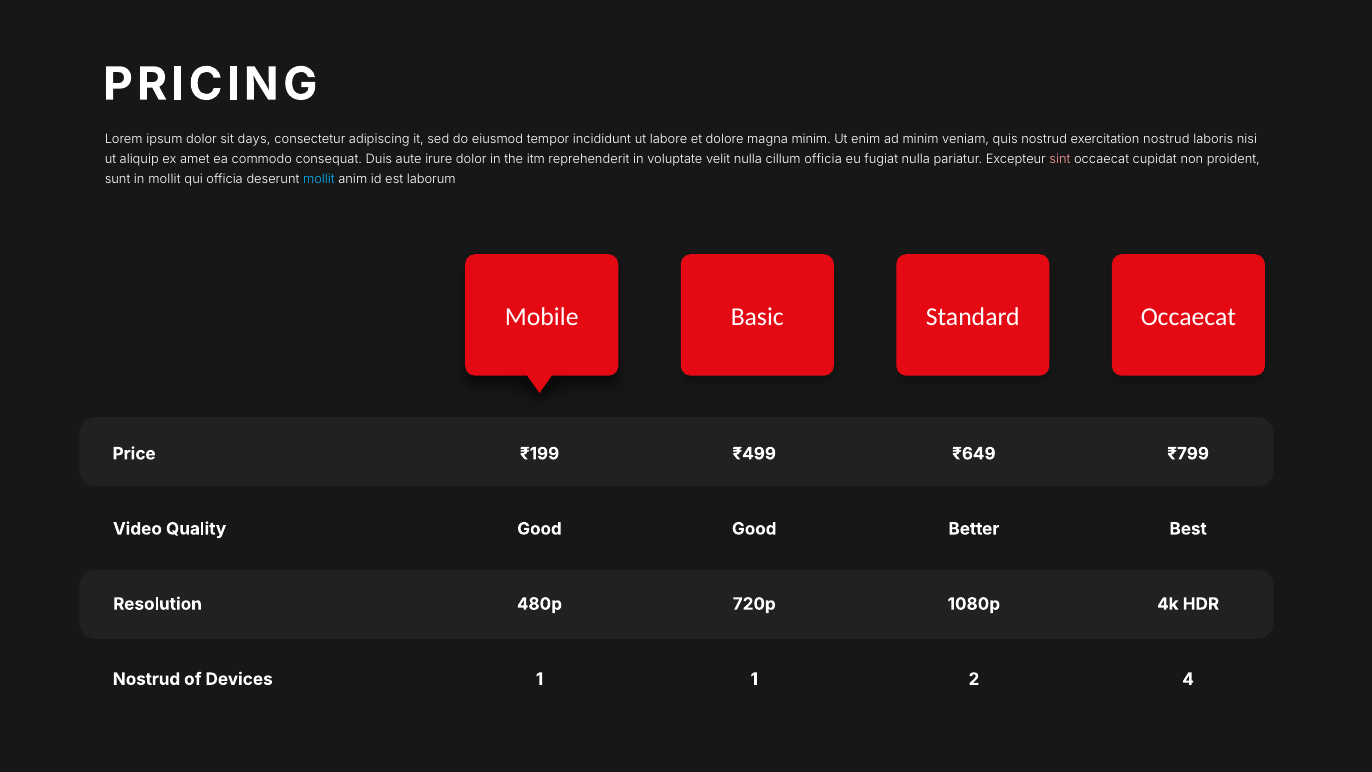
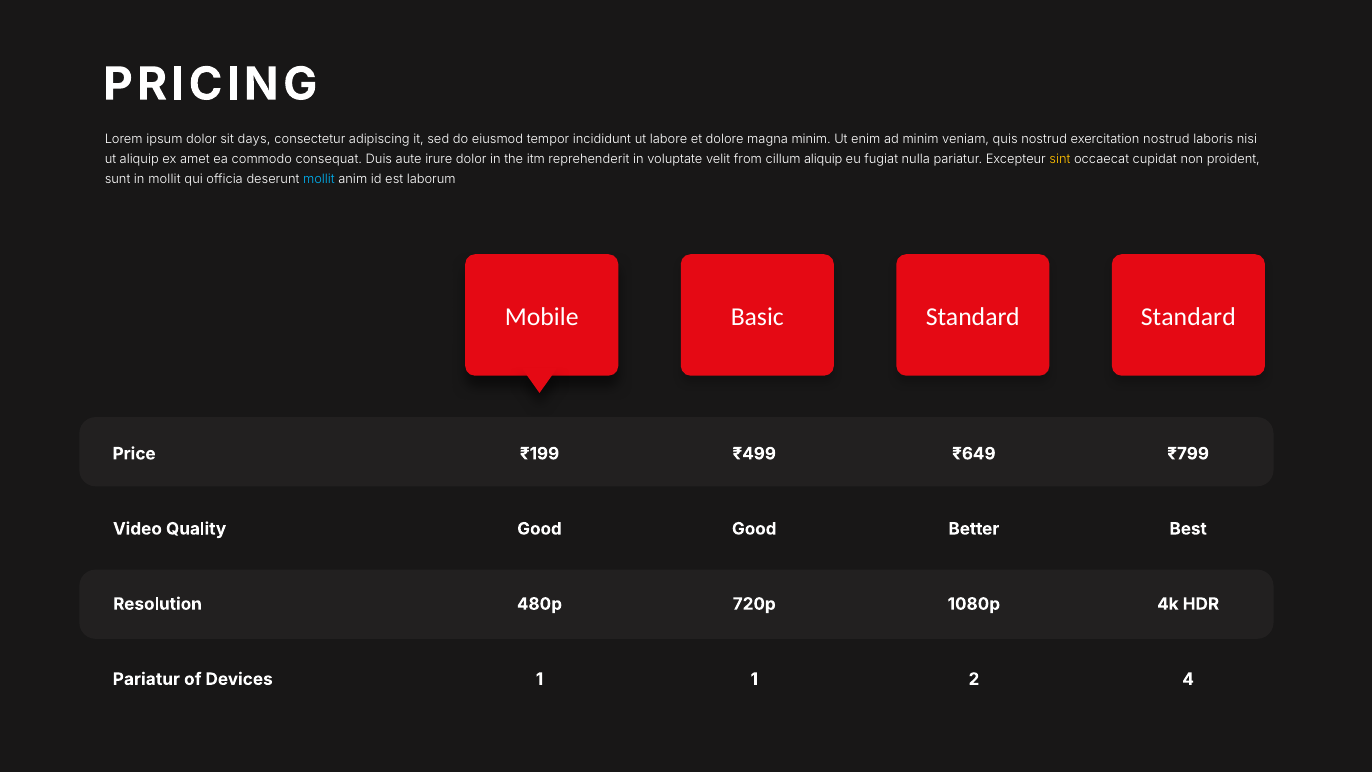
velit nulla: nulla -> from
cillum officia: officia -> aliquip
sint colour: pink -> yellow
Standard Occaecat: Occaecat -> Standard
Nostrud at (146, 679): Nostrud -> Pariatur
